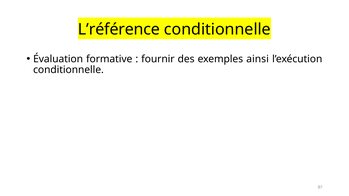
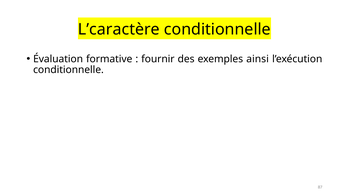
L’référence: L’référence -> L’caractère
